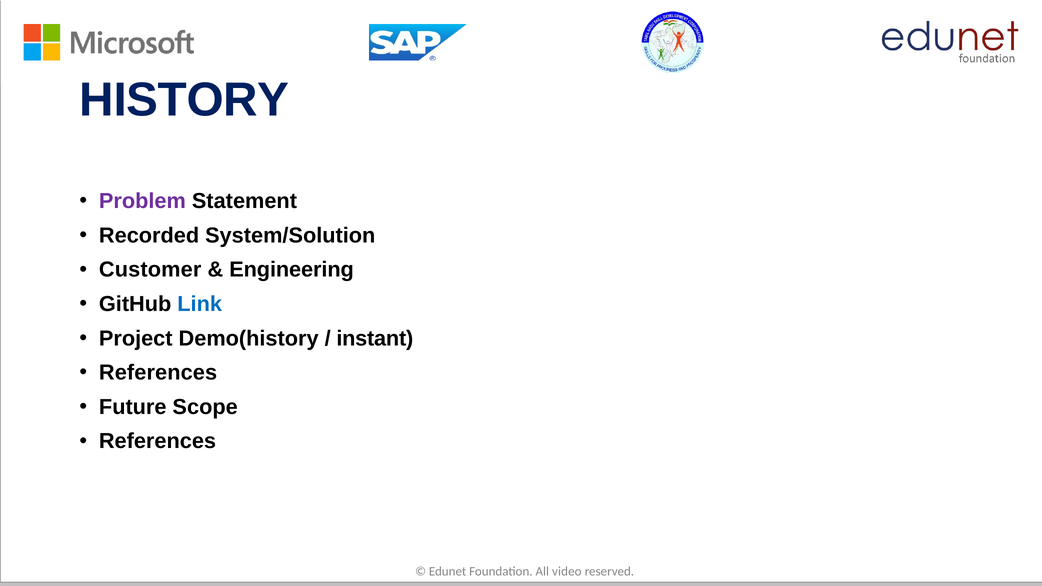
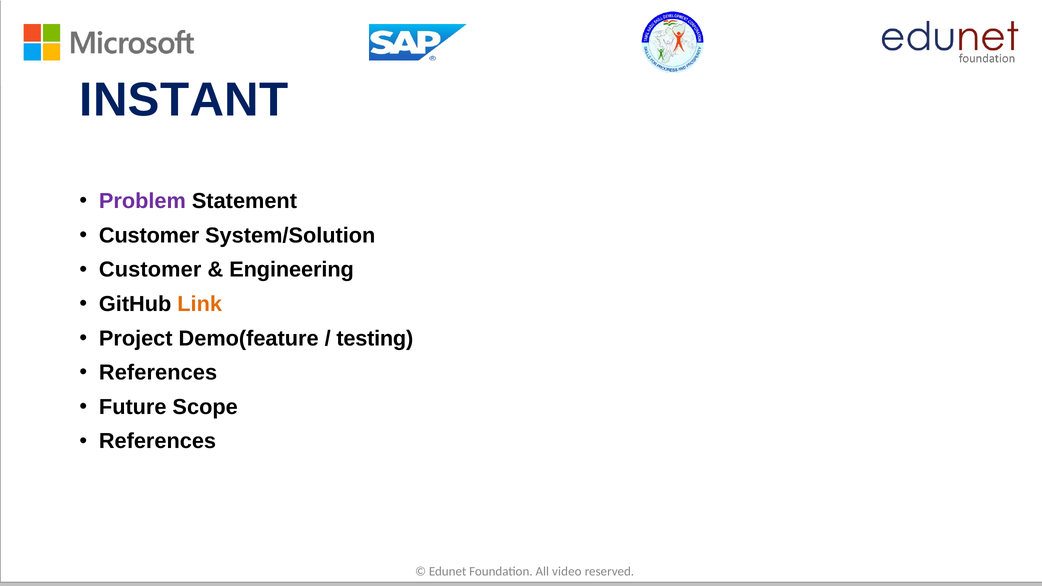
HISTORY: HISTORY -> INSTANT
Recorded at (149, 236): Recorded -> Customer
Link colour: blue -> orange
Demo(history: Demo(history -> Demo(feature
instant: instant -> testing
